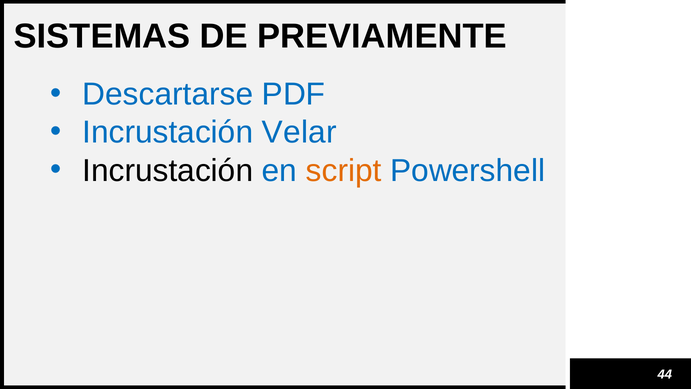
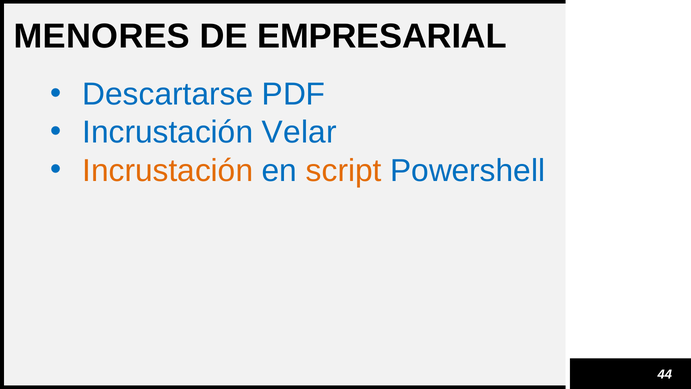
SISTEMAS: SISTEMAS -> MENORES
PREVIAMENTE: PREVIAMENTE -> EMPRESARIAL
Incrustación at (168, 170) colour: black -> orange
